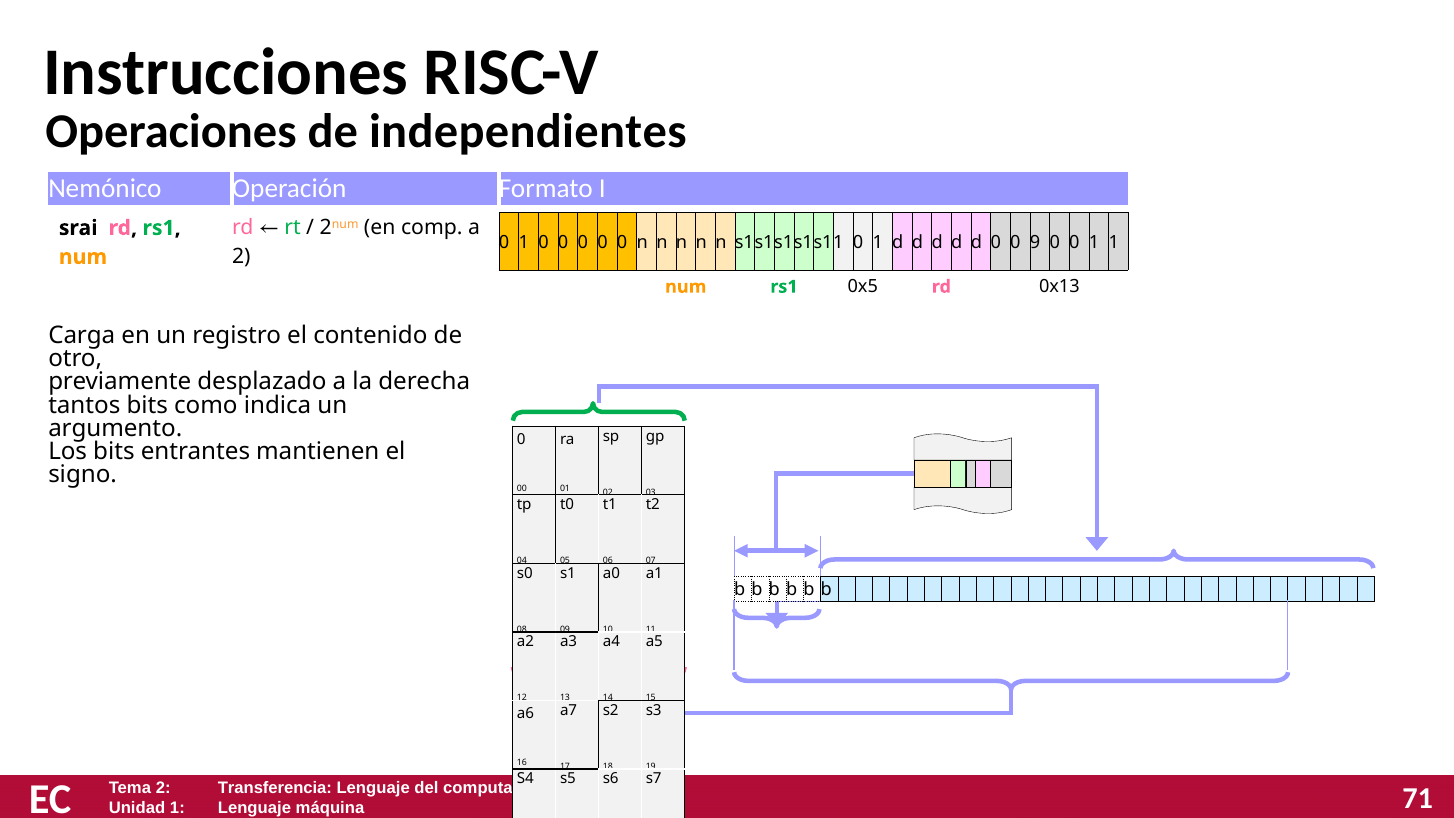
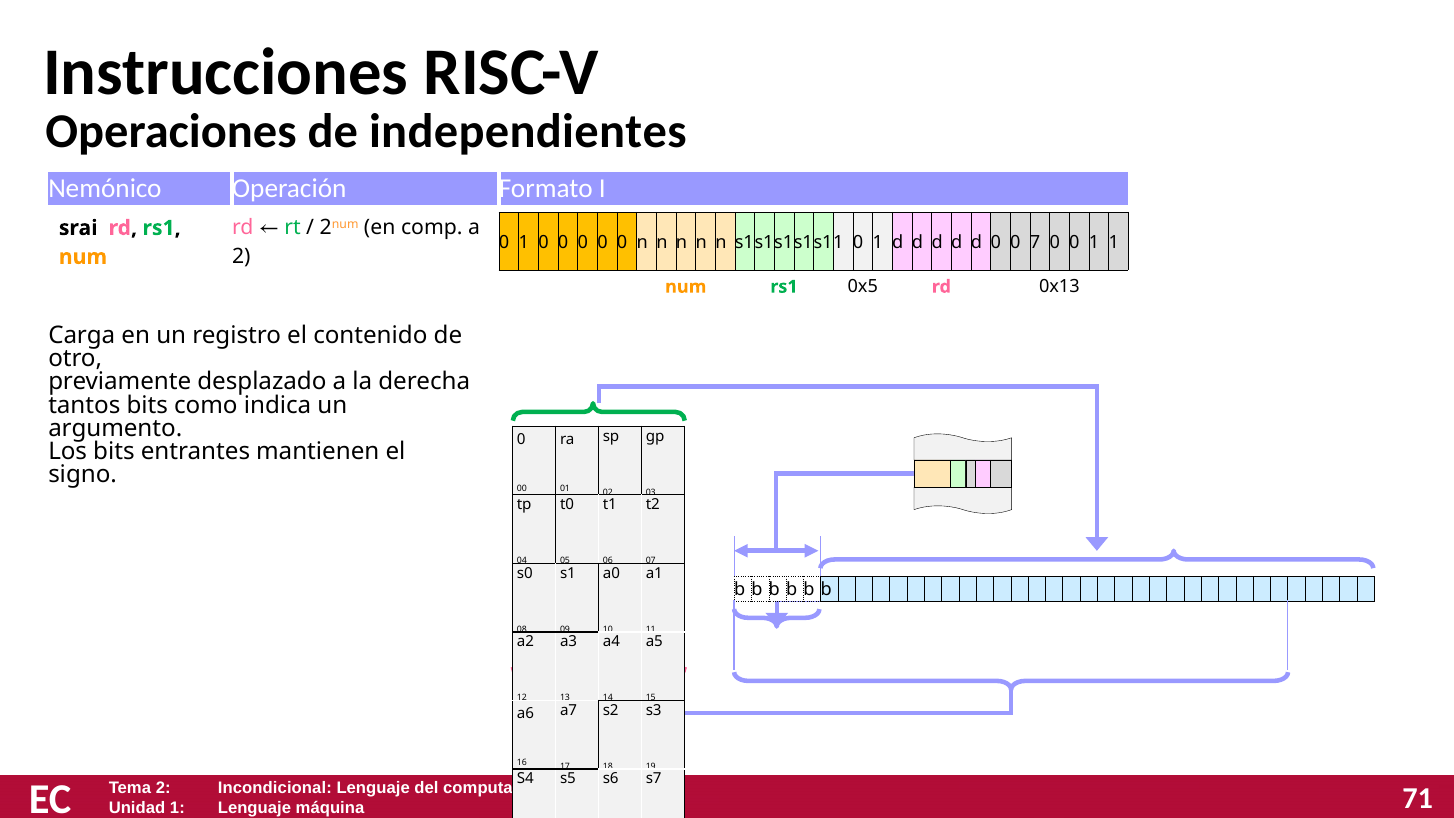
9: 9 -> 7
Transferencia: Transferencia -> Incondicional
